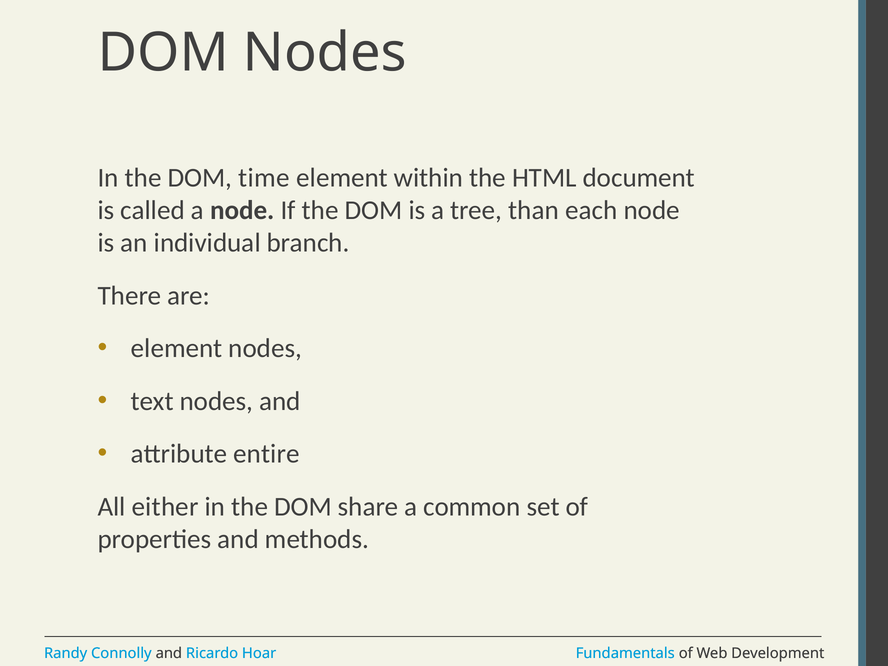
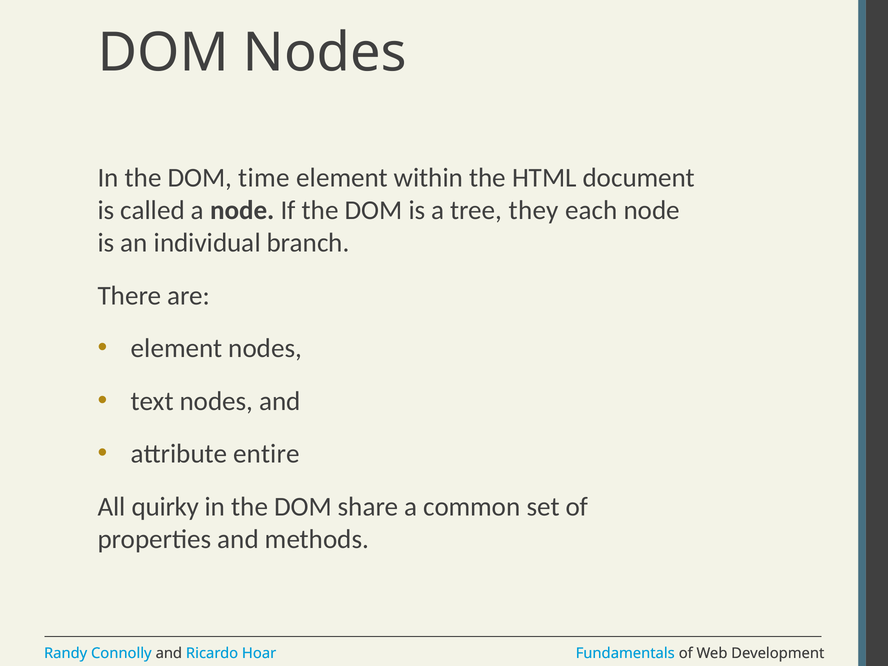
than: than -> they
either: either -> quirky
